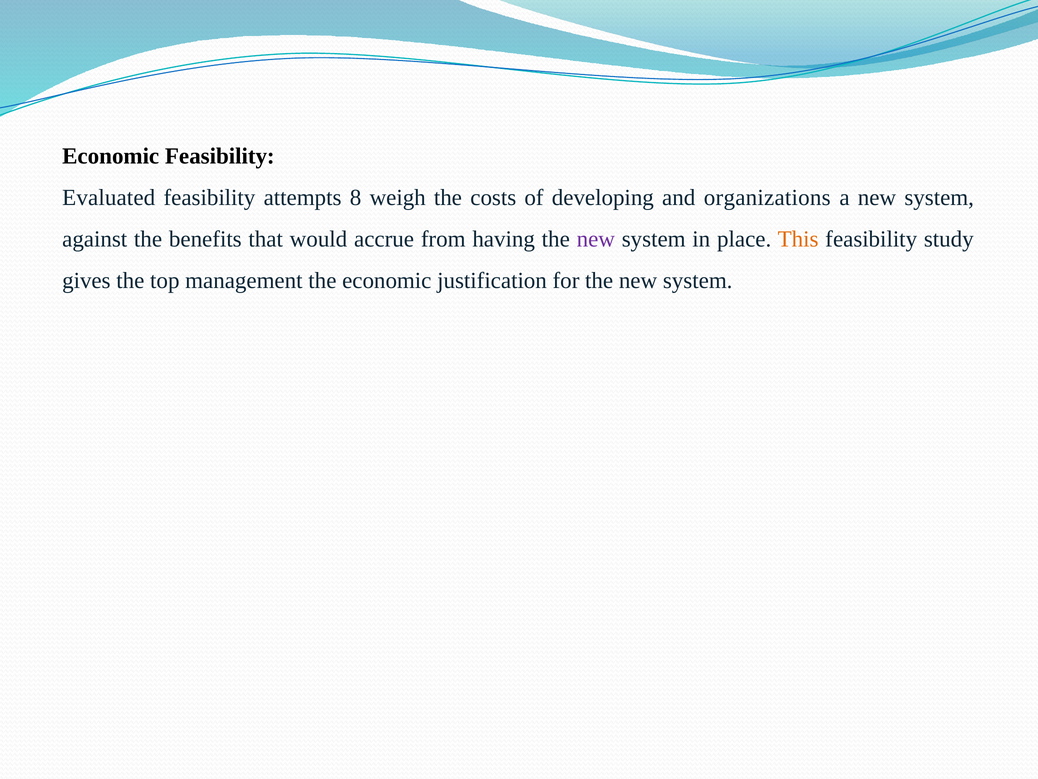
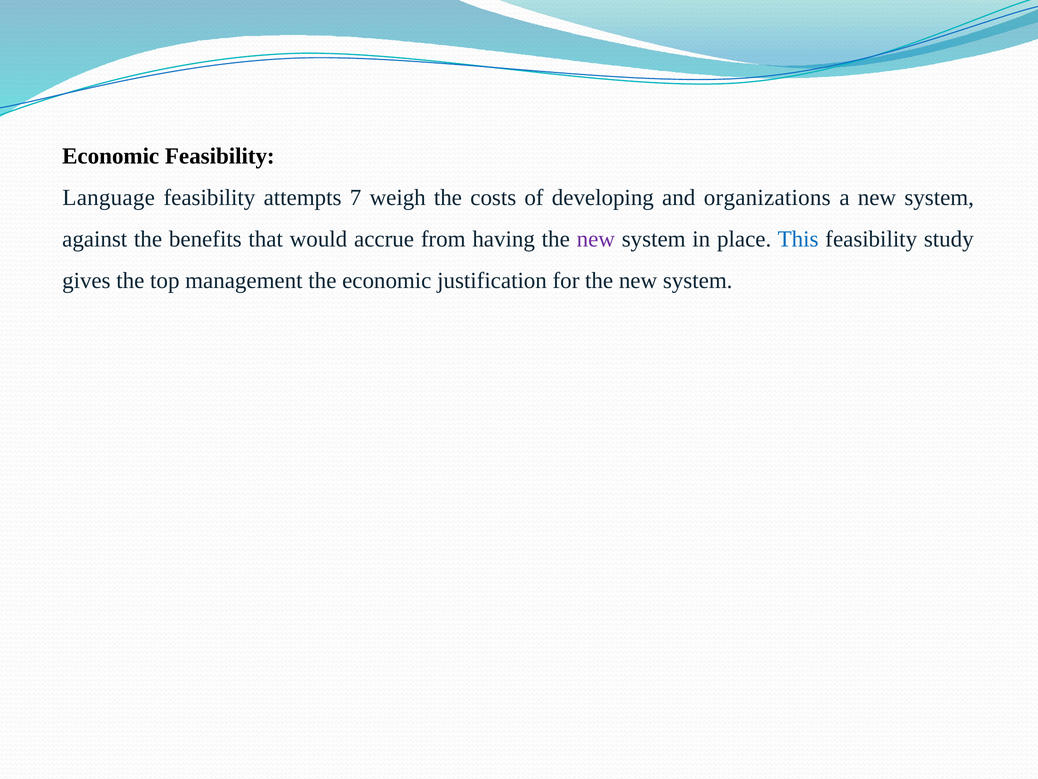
Evaluated: Evaluated -> Language
8: 8 -> 7
This colour: orange -> blue
